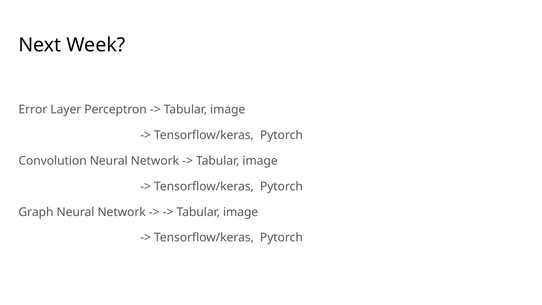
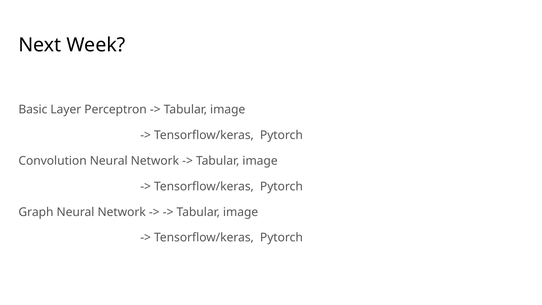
Error: Error -> Basic
